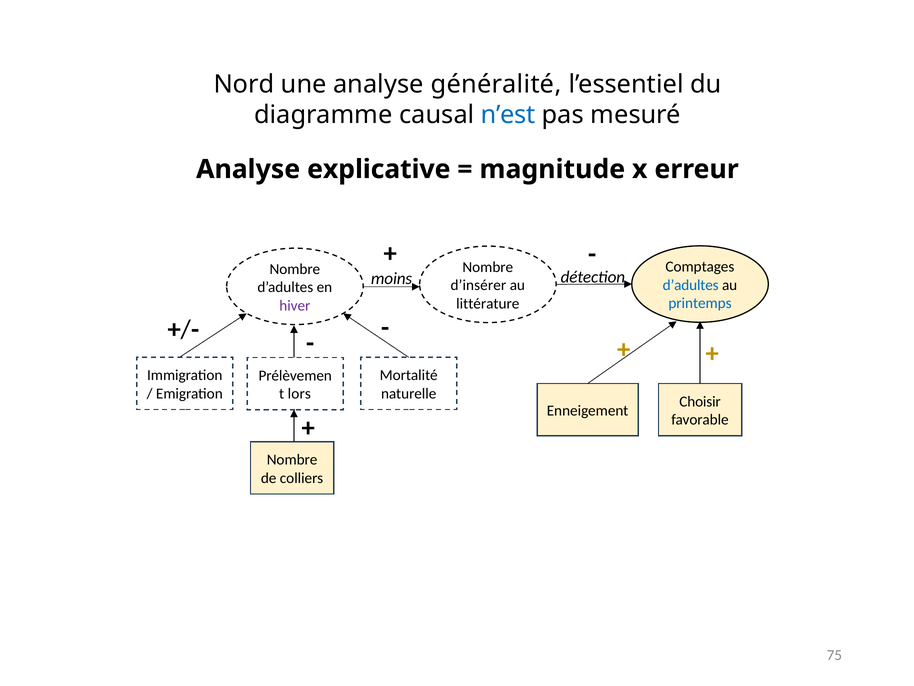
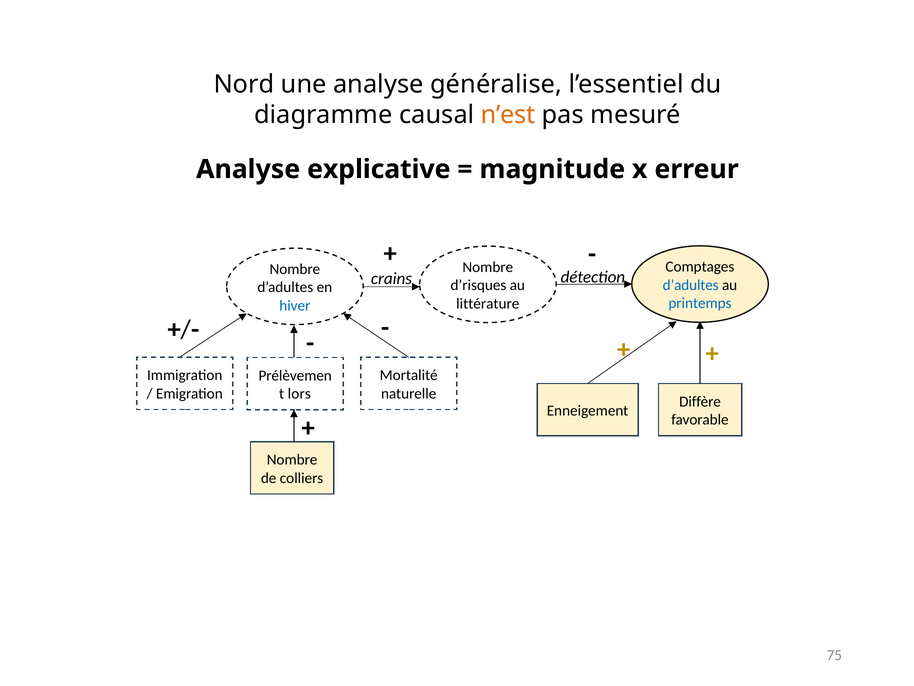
généralité: généralité -> généralise
n’est colour: blue -> orange
moins: moins -> crains
d’insérer: d’insérer -> d’risques
hiver colour: purple -> blue
Choisir: Choisir -> Diffère
